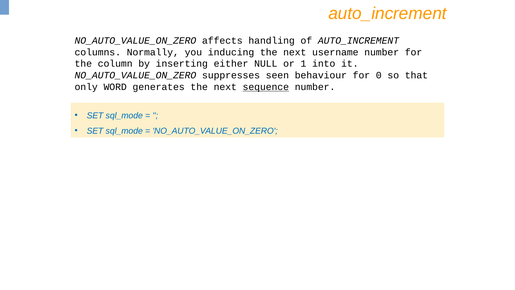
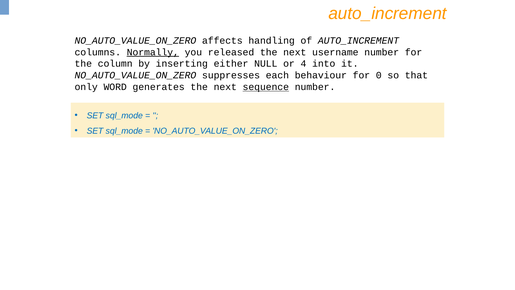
Normally underline: none -> present
inducing: inducing -> released
1: 1 -> 4
seen: seen -> each
